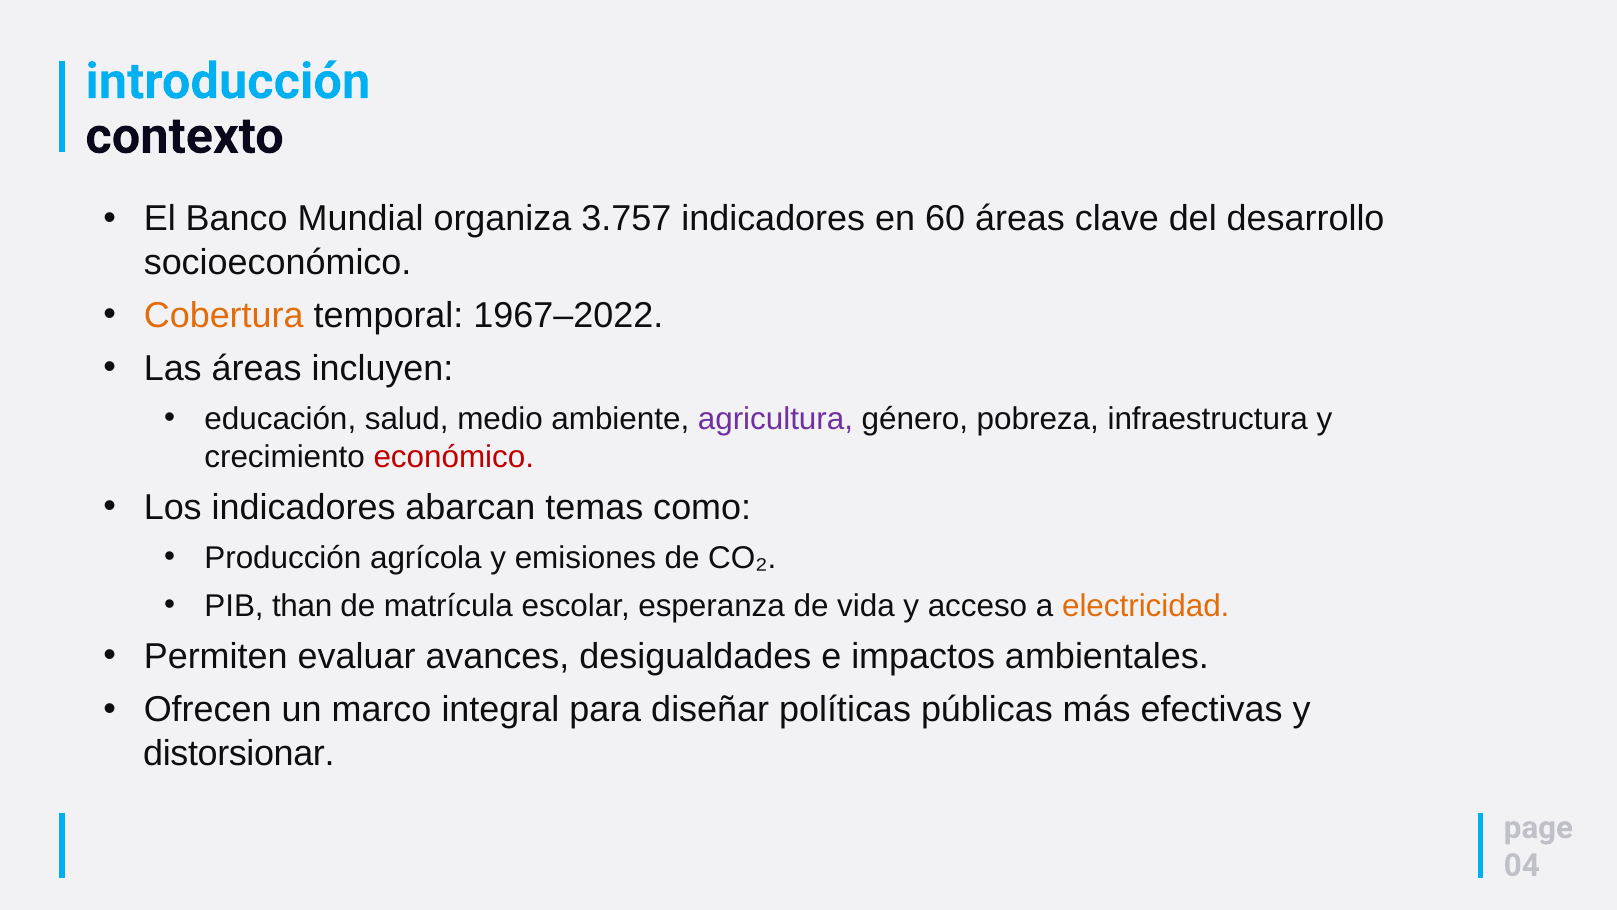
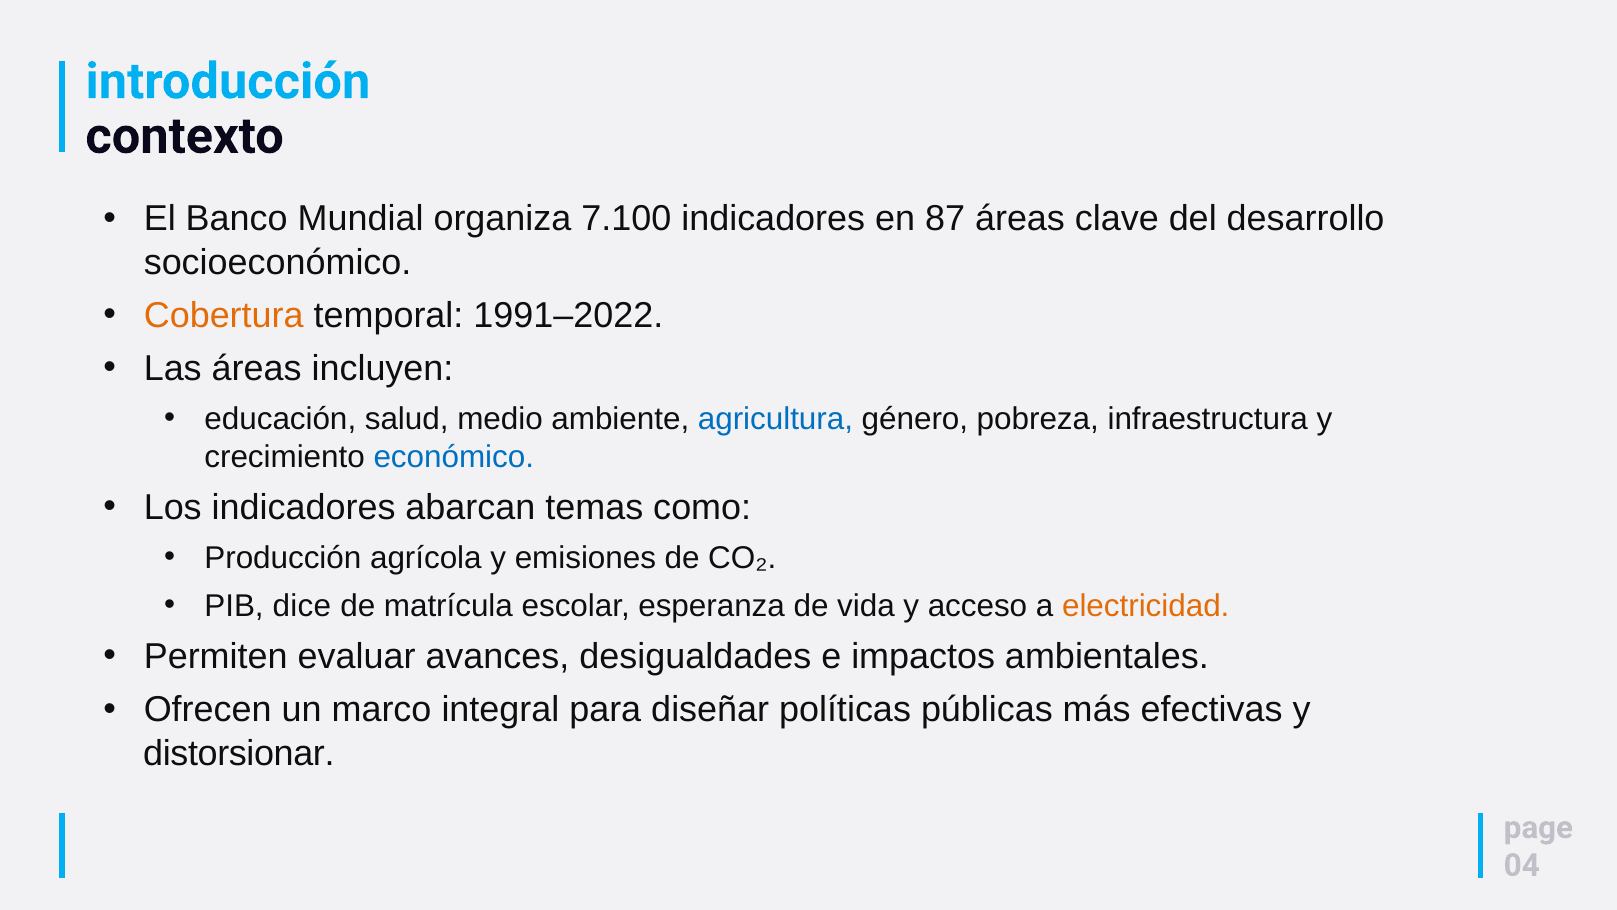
3.757: 3.757 -> 7.100
60: 60 -> 87
1967–2022: 1967–2022 -> 1991–2022
agricultura colour: purple -> blue
económico colour: red -> blue
than: than -> dice
